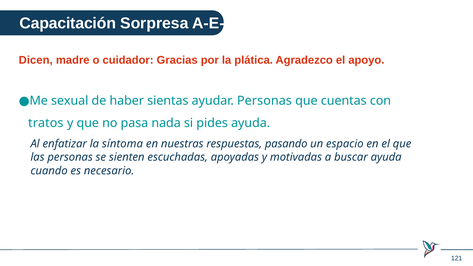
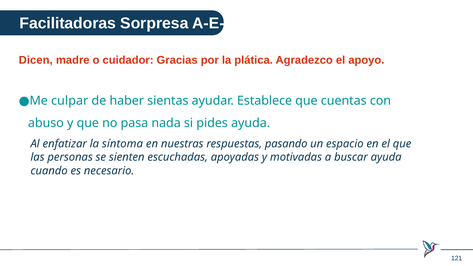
Capacitación: Capacitación -> Facilitadoras
sexual: sexual -> culpar
ayudar Personas: Personas -> Establece
tratos: tratos -> abuso
